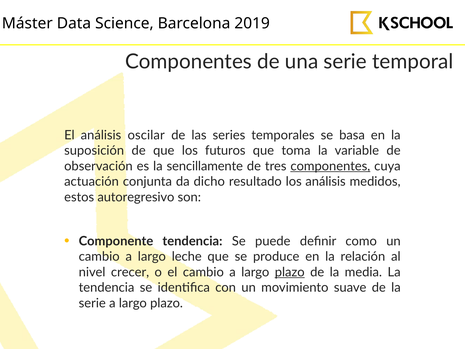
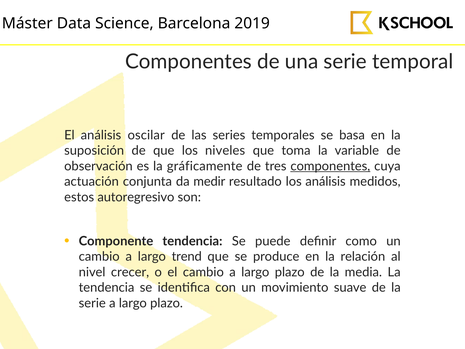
futuros: futuros -> niveles
sencillamente: sencillamente -> gráficamente
dicho: dicho -> medir
leche: leche -> trend
plazo at (290, 272) underline: present -> none
